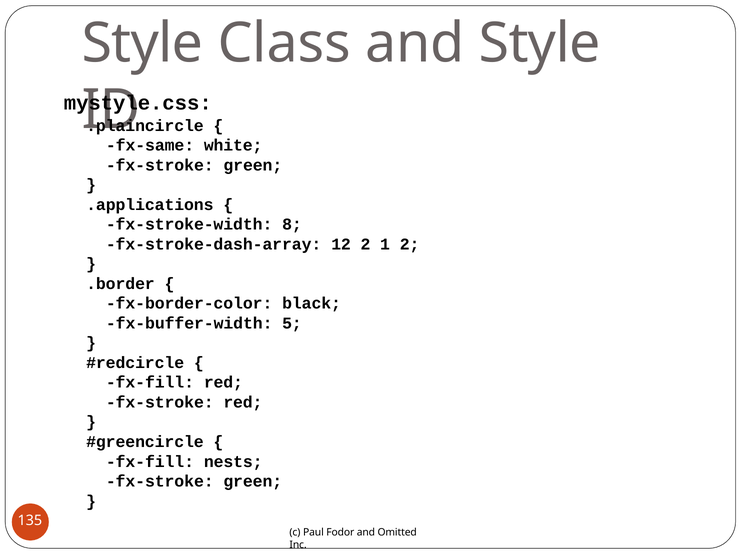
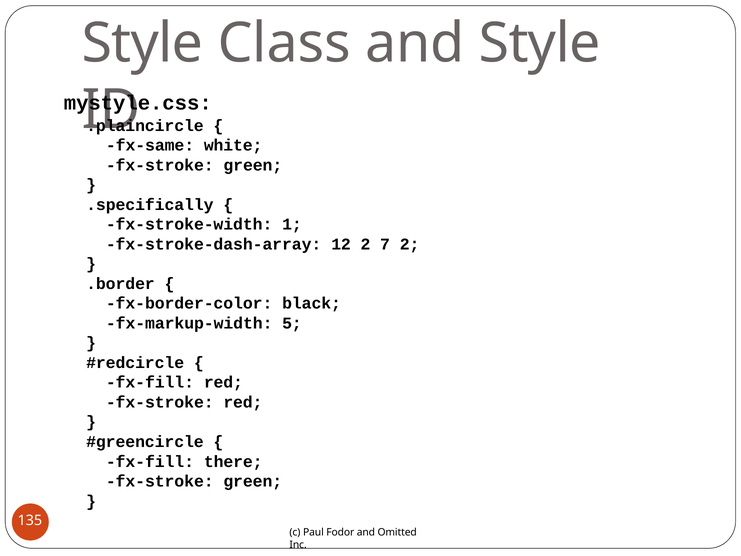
.applications: .applications -> .specifically
8: 8 -> 1
1: 1 -> 7
fx-buffer-width: fx-buffer-width -> fx-markup-width
nests: nests -> there
